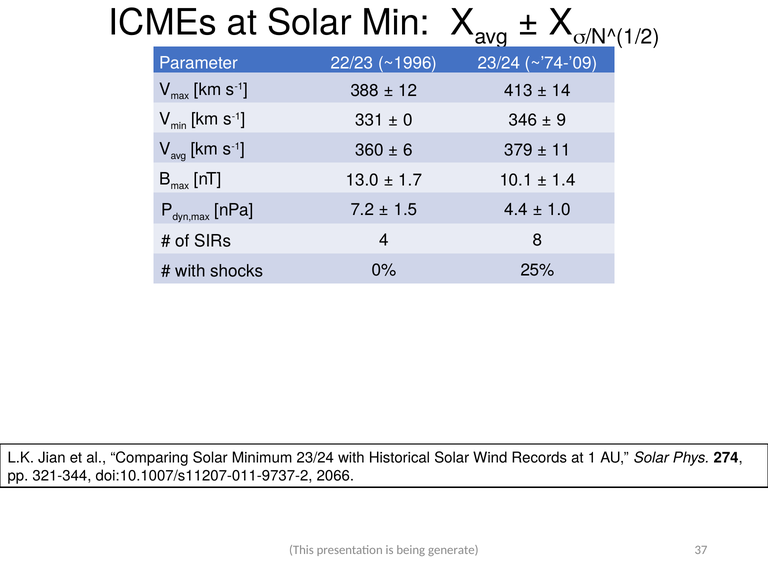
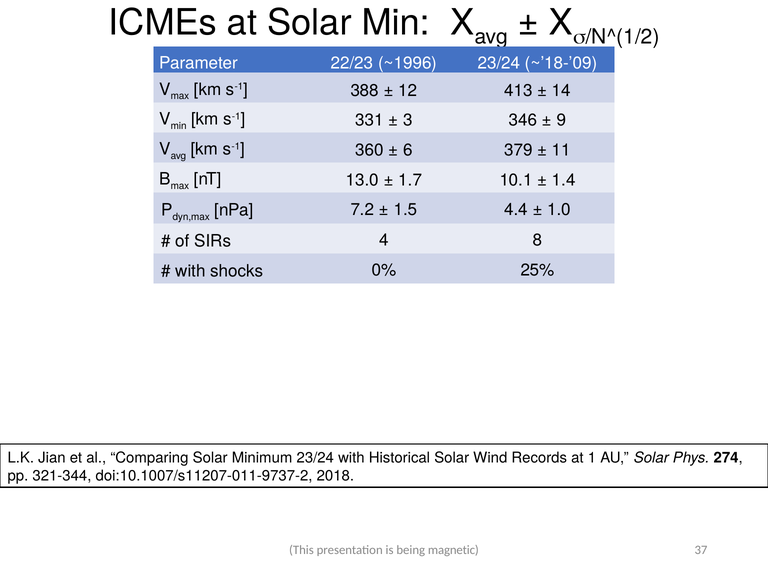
~’74-’09: ~’74-’09 -> ~’18-’09
0: 0 -> 3
2066: 2066 -> 2018
generate: generate -> magnetic
